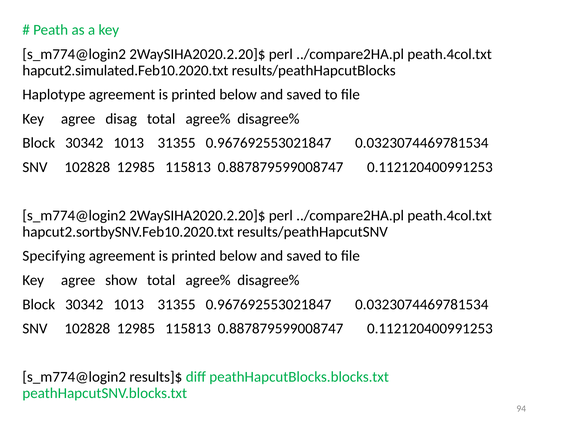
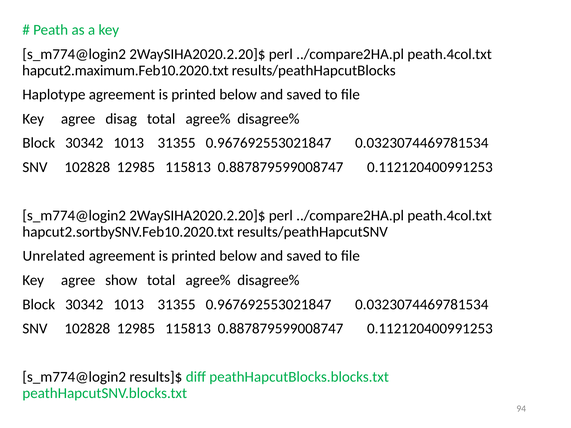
hapcut2.simulated.Feb10.2020.txt: hapcut2.simulated.Feb10.2020.txt -> hapcut2.maximum.Feb10.2020.txt
Specifying: Specifying -> Unrelated
